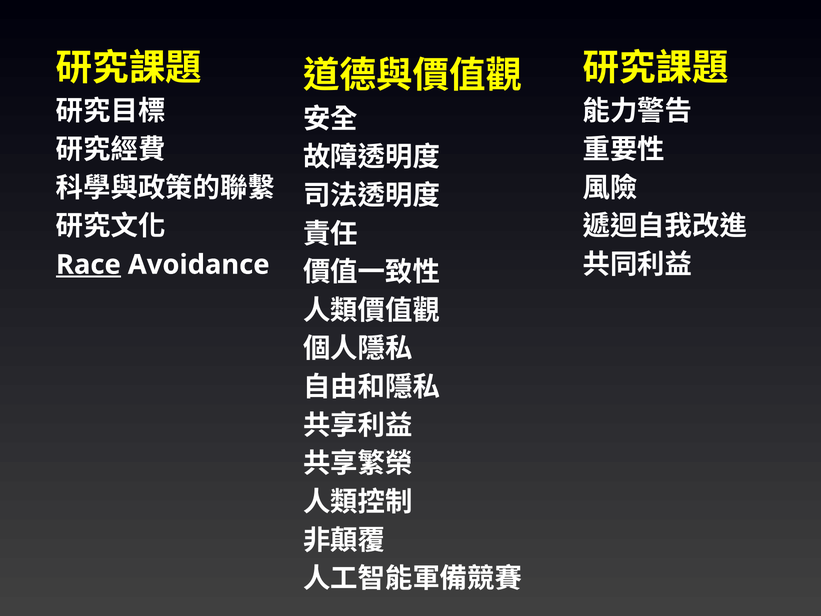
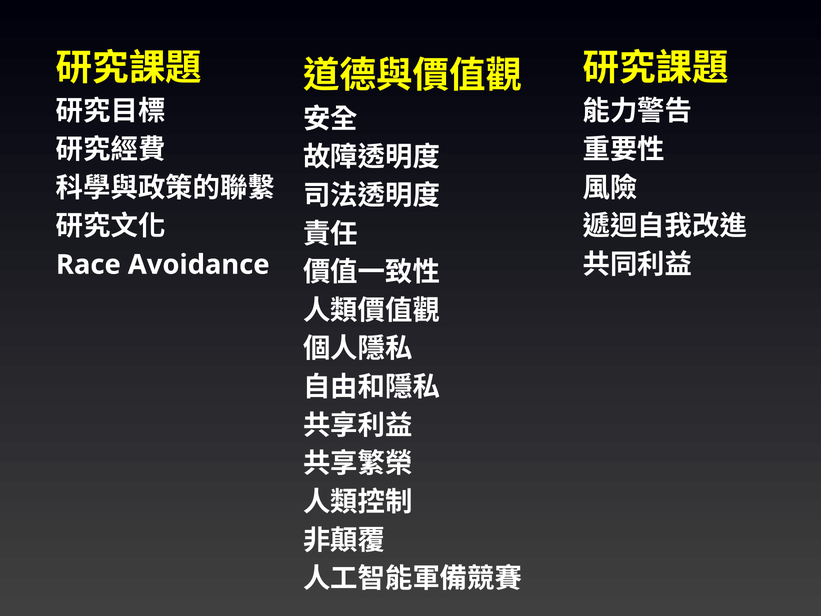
Race underline: present -> none
